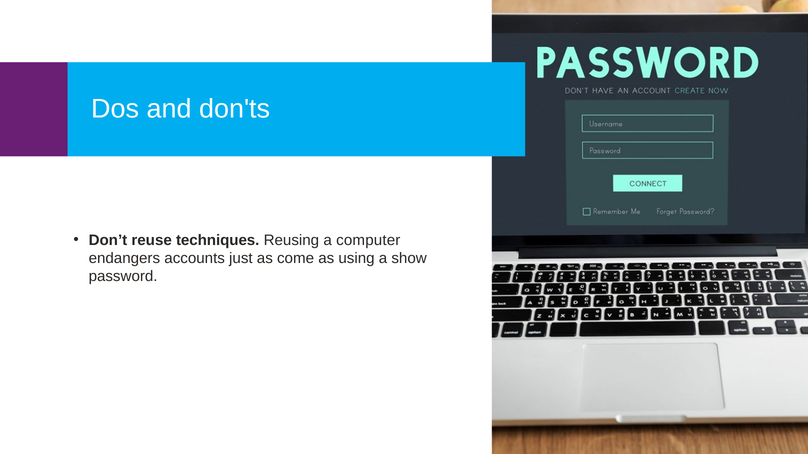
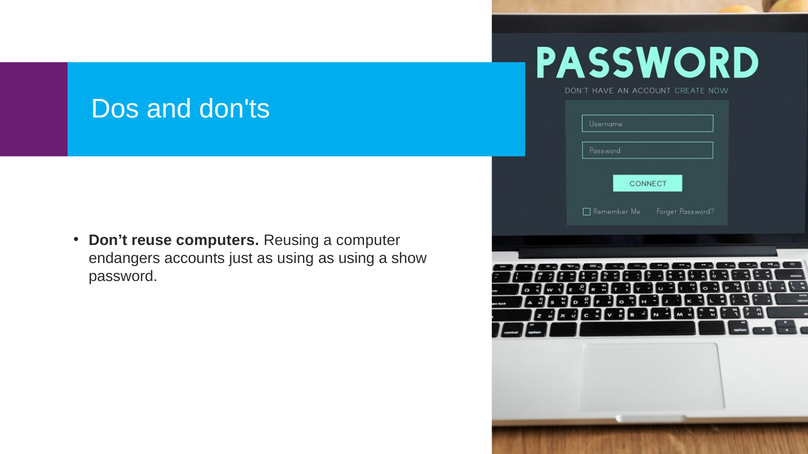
techniques: techniques -> computers
just as come: come -> using
